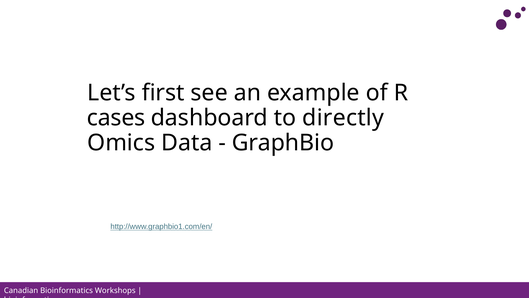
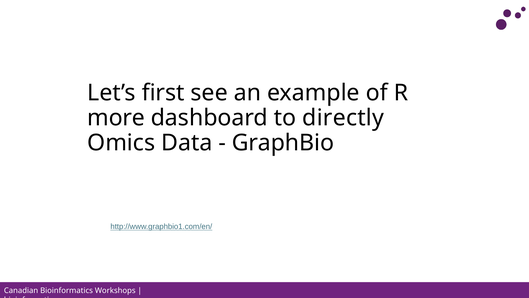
cases: cases -> more
